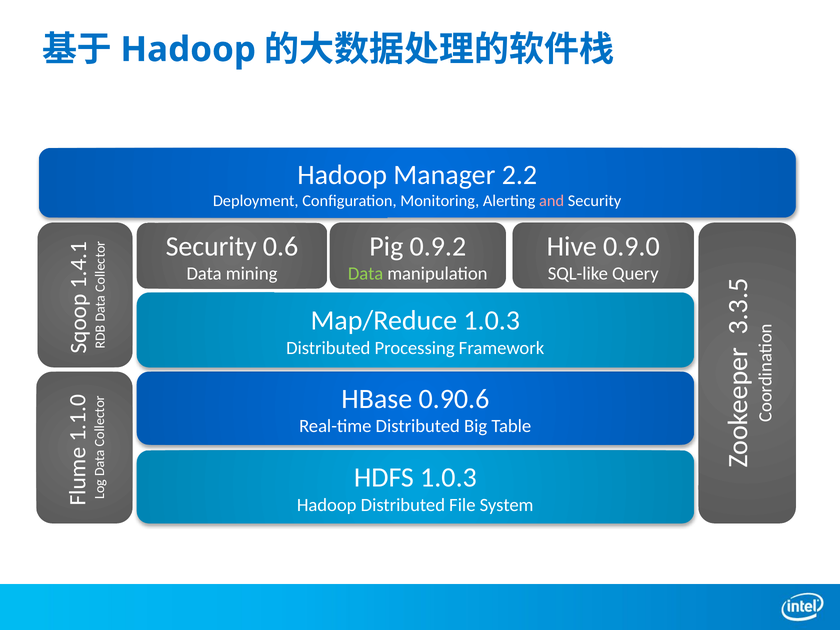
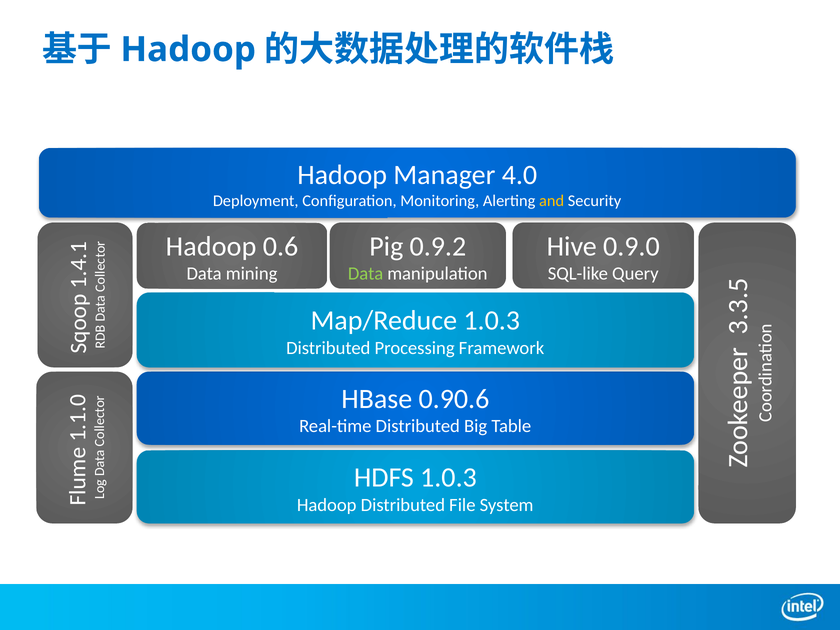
2.2: 2.2 -> 4.0
and colour: pink -> yellow
Security at (211, 246): Security -> Hadoop
